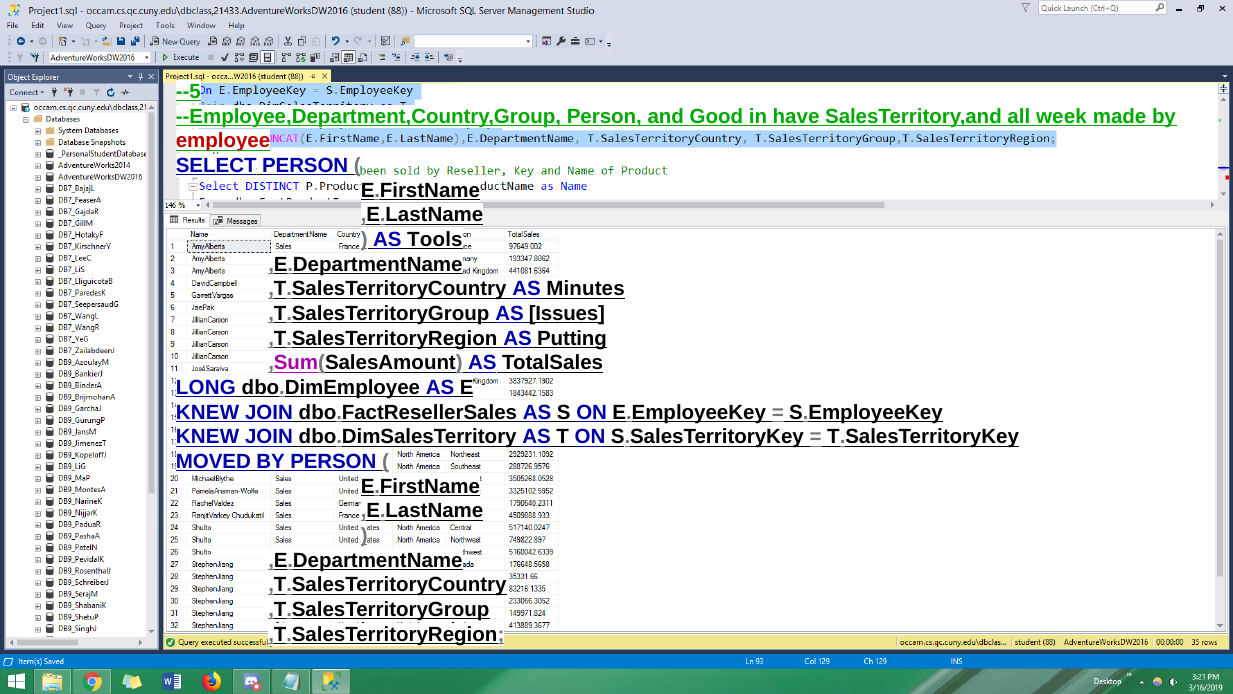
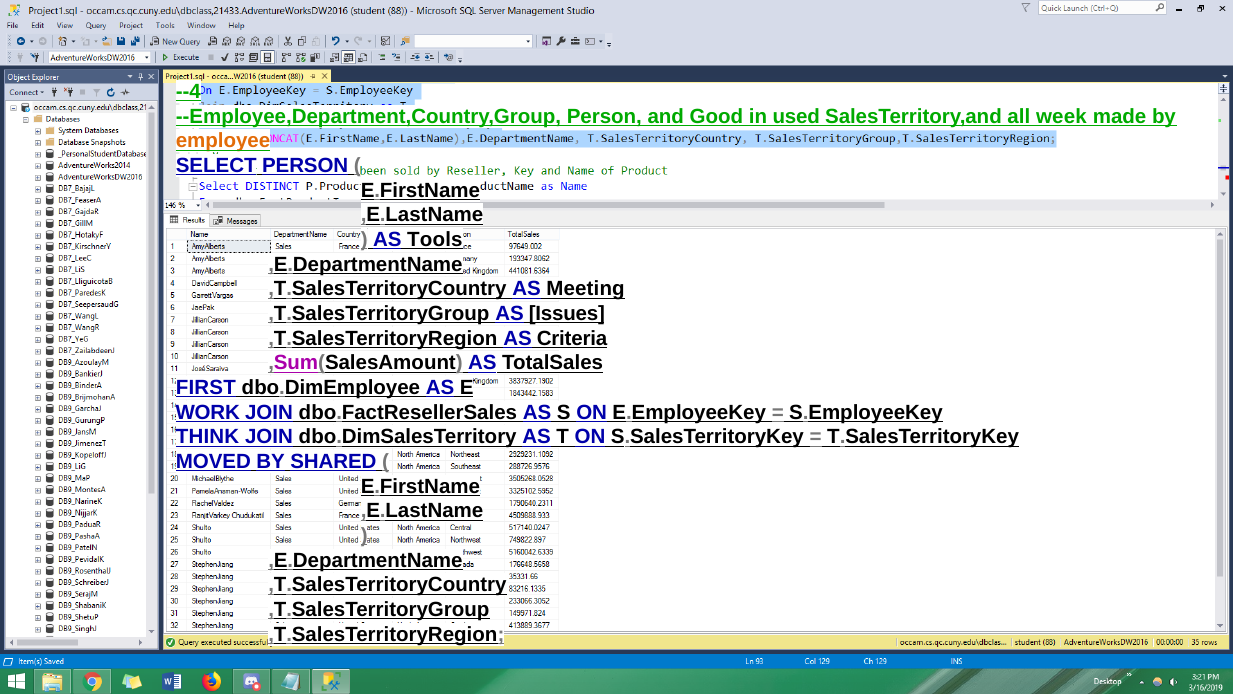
--5: --5 -> --4
have: have -> used
employee colour: red -> orange
Minutes: Minutes -> Meeting
Putting: Putting -> Criteria
LONG: LONG -> FIRST
KNEW at (208, 412): KNEW -> WORK
KNEW at (208, 437): KNEW -> THINK
BY PERSON: PERSON -> SHARED
